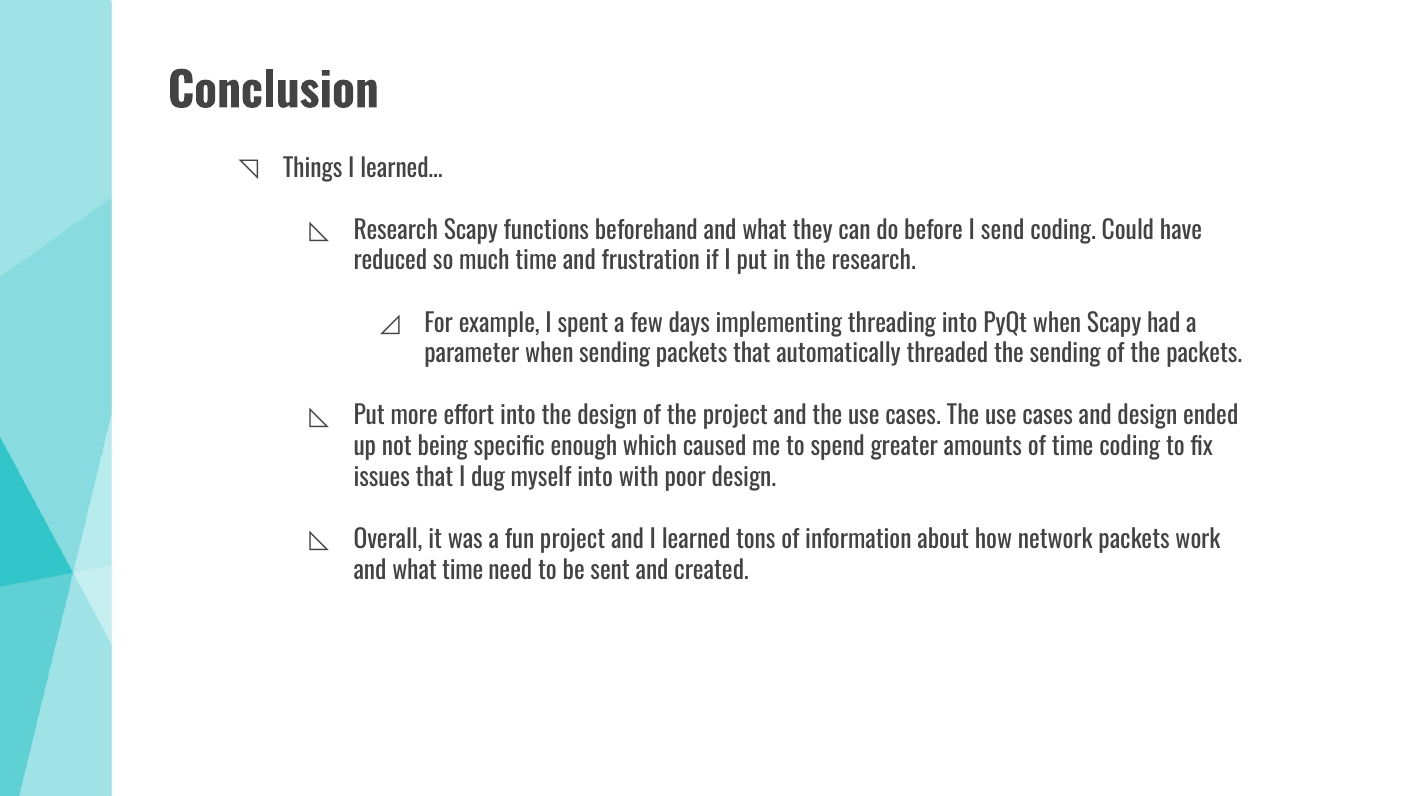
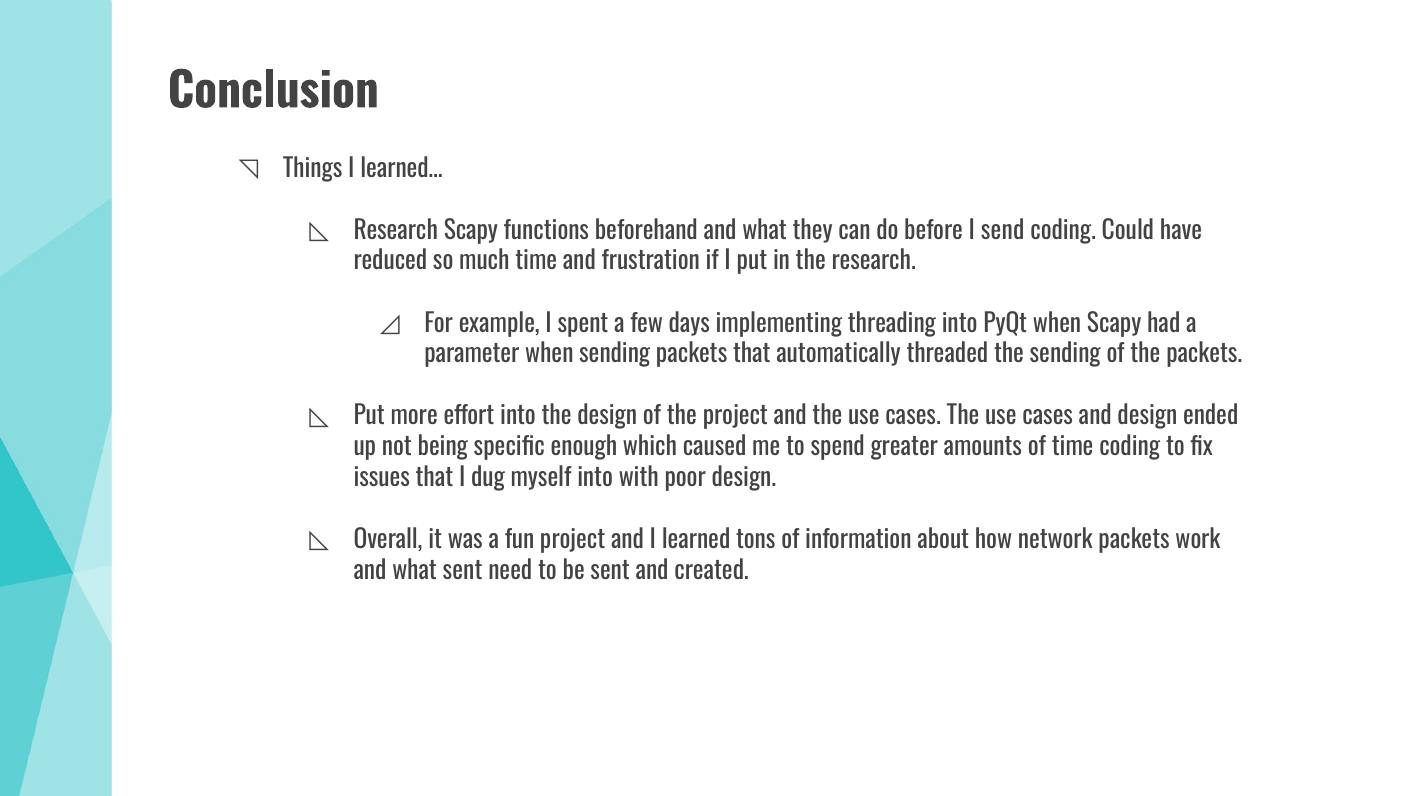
what time: time -> sent
